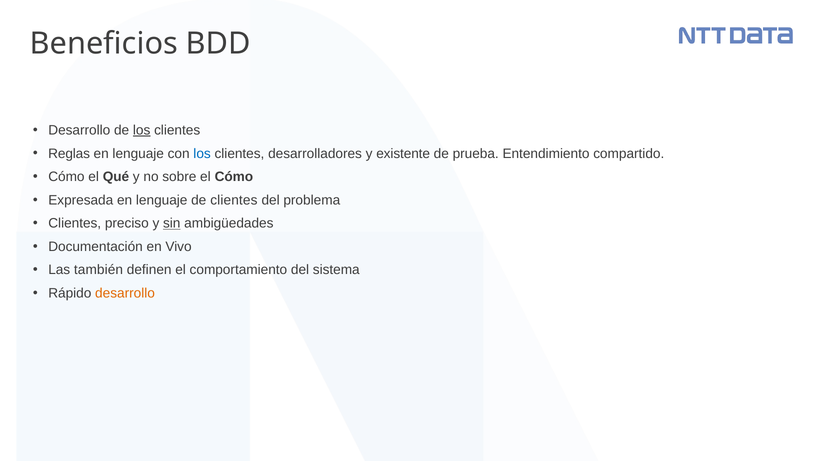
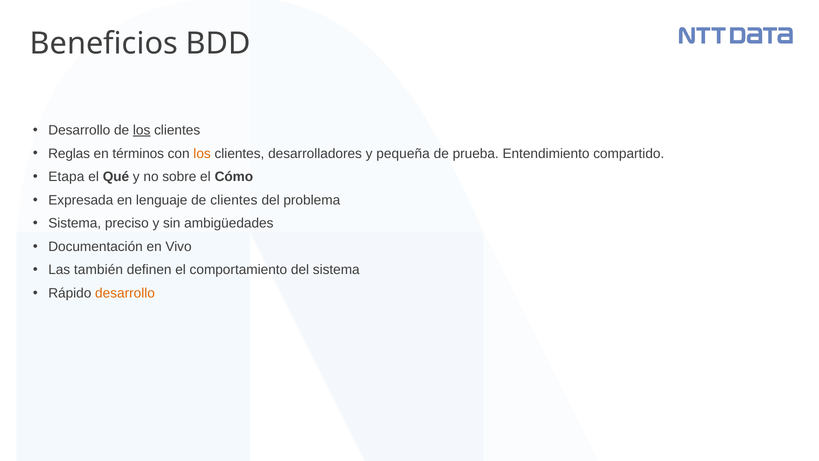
lenguaje at (138, 153): lenguaje -> términos
los at (202, 153) colour: blue -> orange
existente: existente -> pequeña
Cómo at (66, 177): Cómo -> Etapa
Clientes at (75, 223): Clientes -> Sistema
sin underline: present -> none
